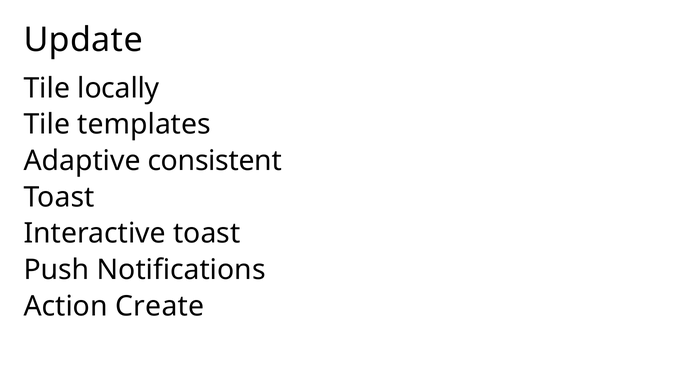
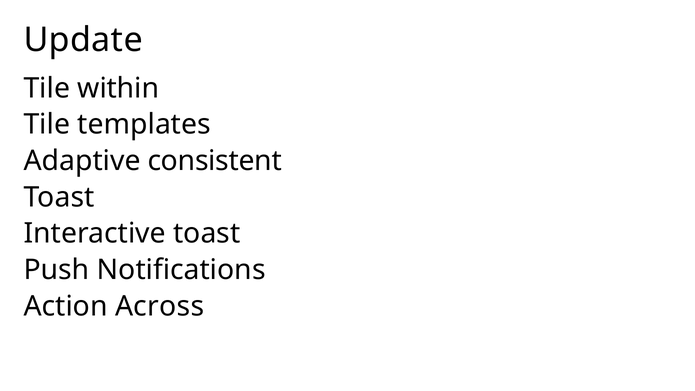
locally: locally -> within
Create: Create -> Across
